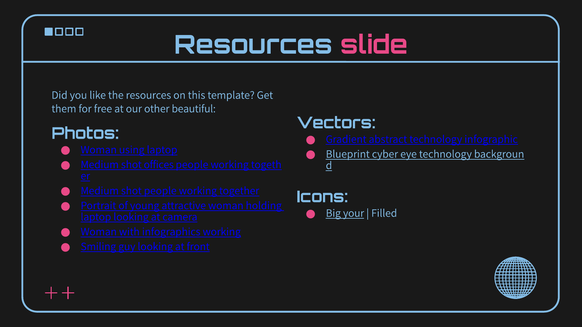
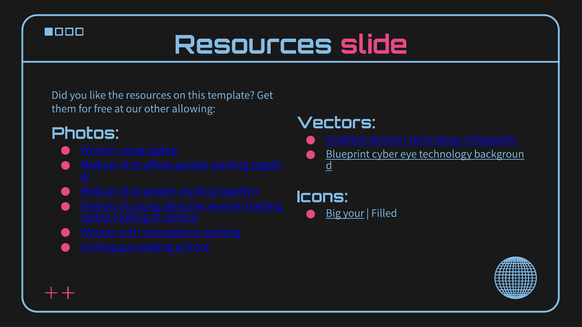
beautiful: beautiful -> allowing
infographics: infographics -> atmosphere
